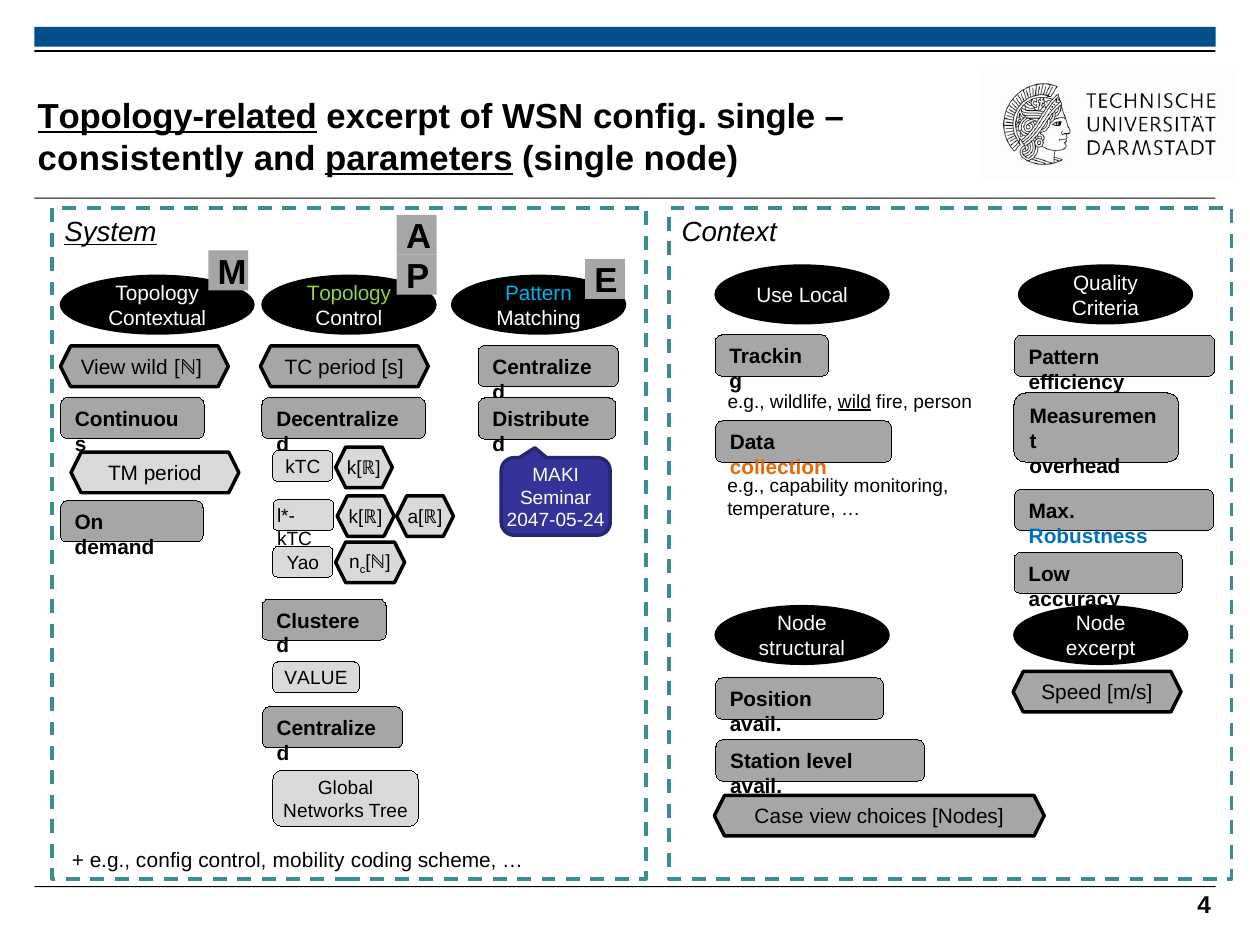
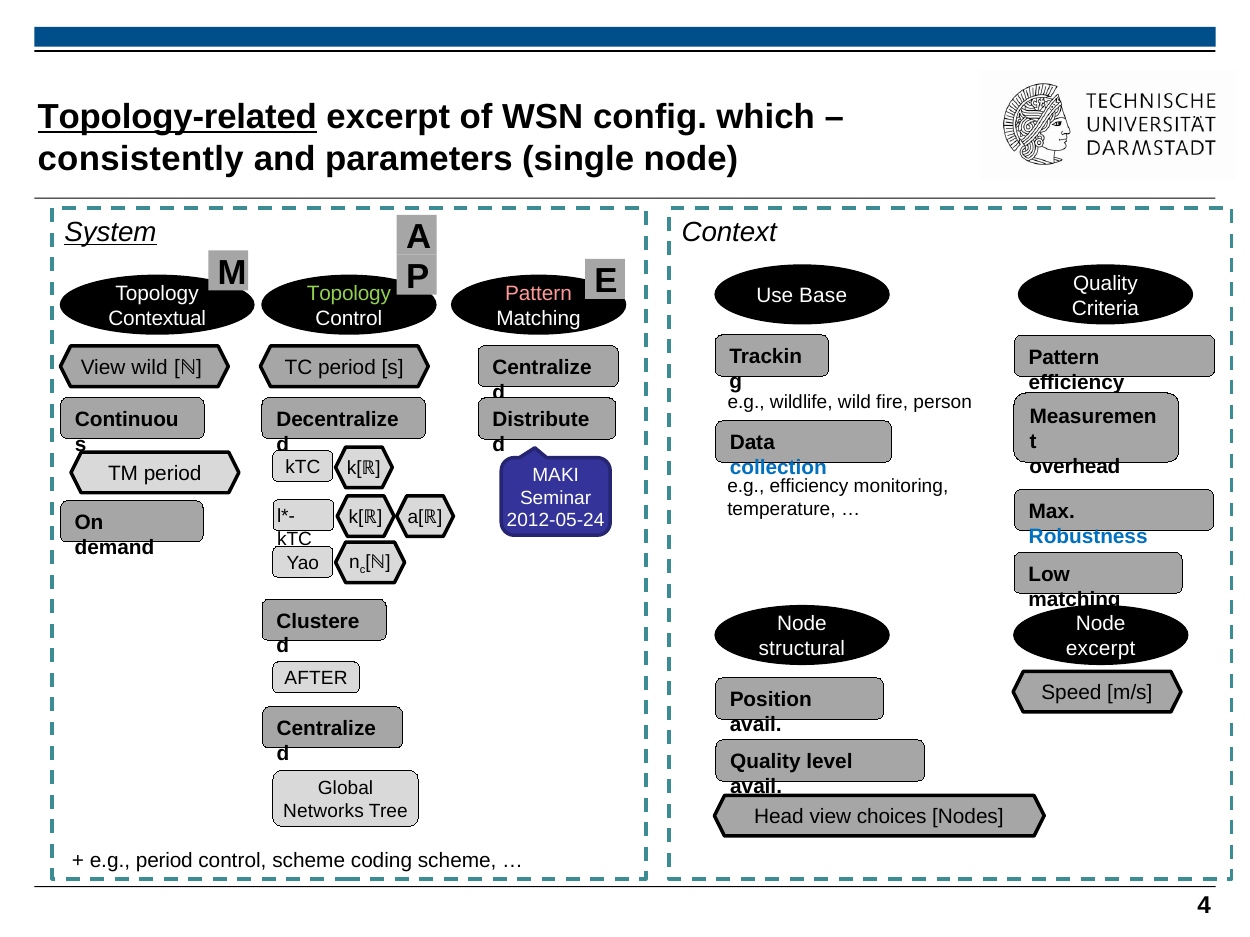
config single: single -> which
parameters underline: present -> none
Pattern at (538, 294) colour: light blue -> pink
Local: Local -> Base
wild at (854, 402) underline: present -> none
collection colour: orange -> blue
e.g capability: capability -> efficiency
2047-05-24: 2047-05-24 -> 2012-05-24
accuracy at (1074, 600): accuracy -> matching
VALUE: VALUE -> AFTER
Station at (765, 762): Station -> Quality
Case: Case -> Head
e.g config: config -> period
control mobility: mobility -> scheme
